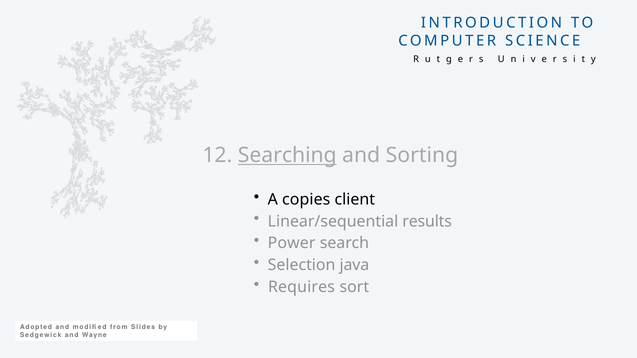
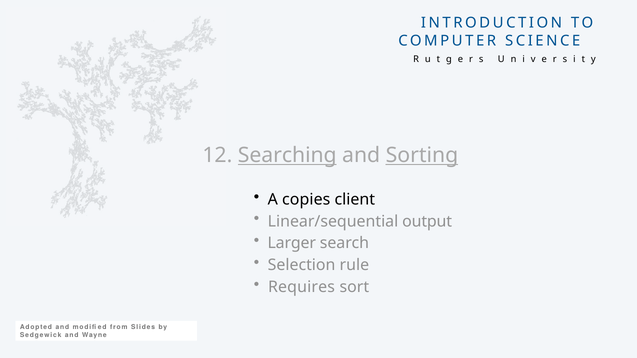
Sorting underline: none -> present
results: results -> output
Power: Power -> Larger
java: java -> rule
